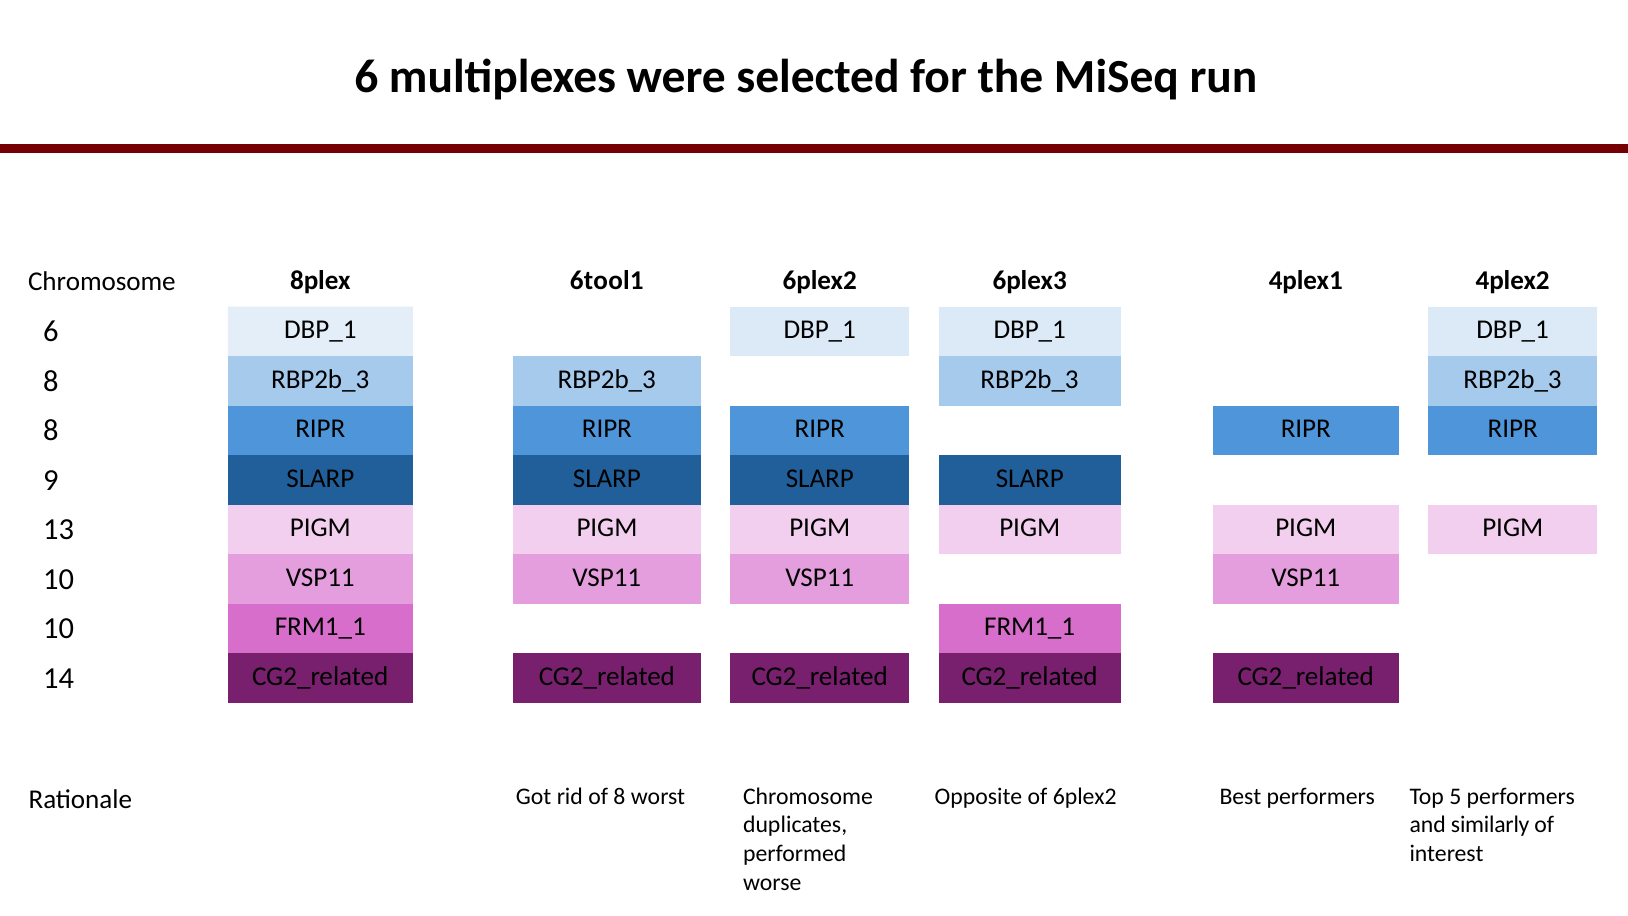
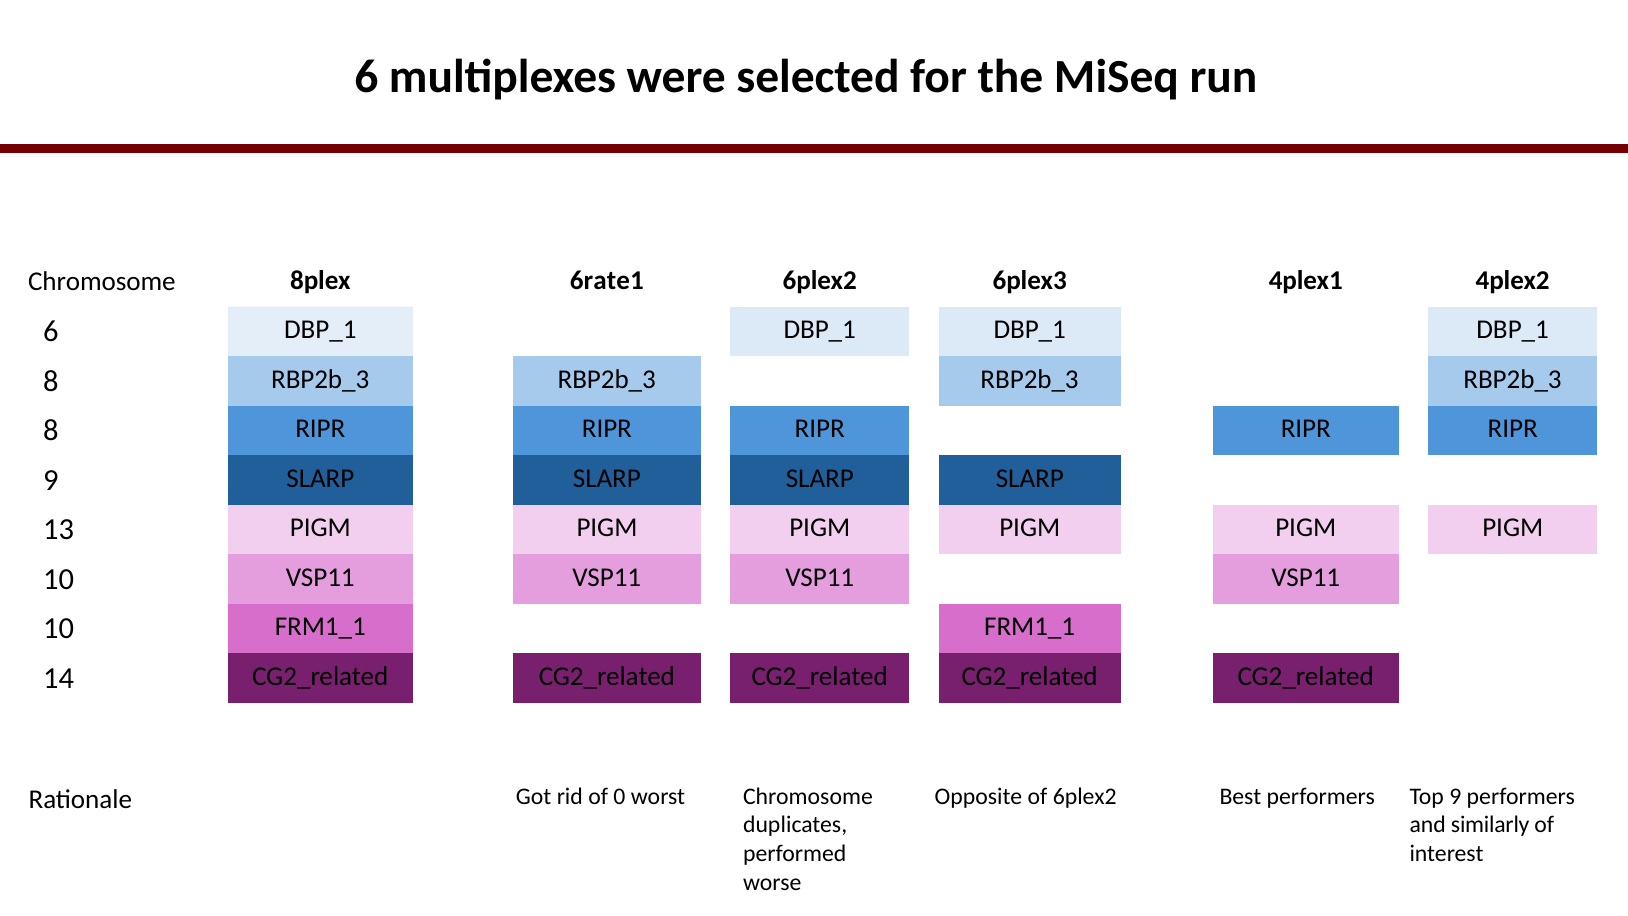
6tool1: 6tool1 -> 6rate1
Top 5: 5 -> 9
of 8: 8 -> 0
